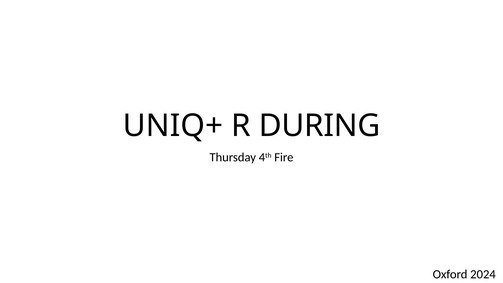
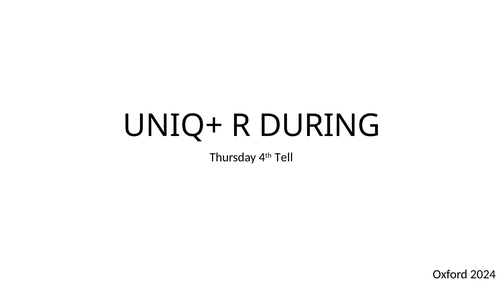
Fire: Fire -> Tell
